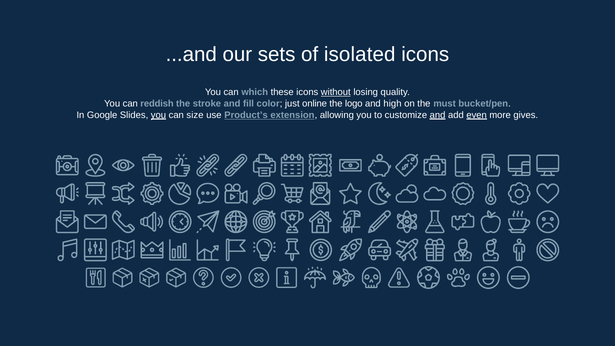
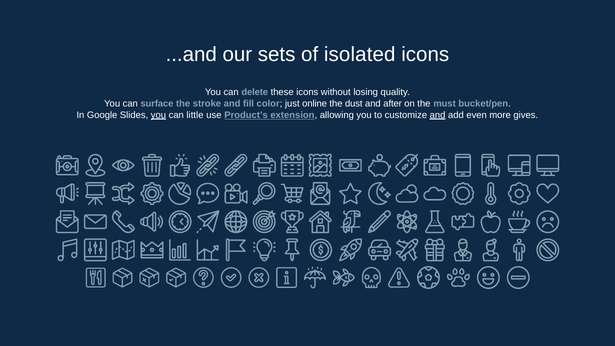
which: which -> delete
without underline: present -> none
reddish: reddish -> surface
logo: logo -> dust
high: high -> after
size: size -> little
even underline: present -> none
